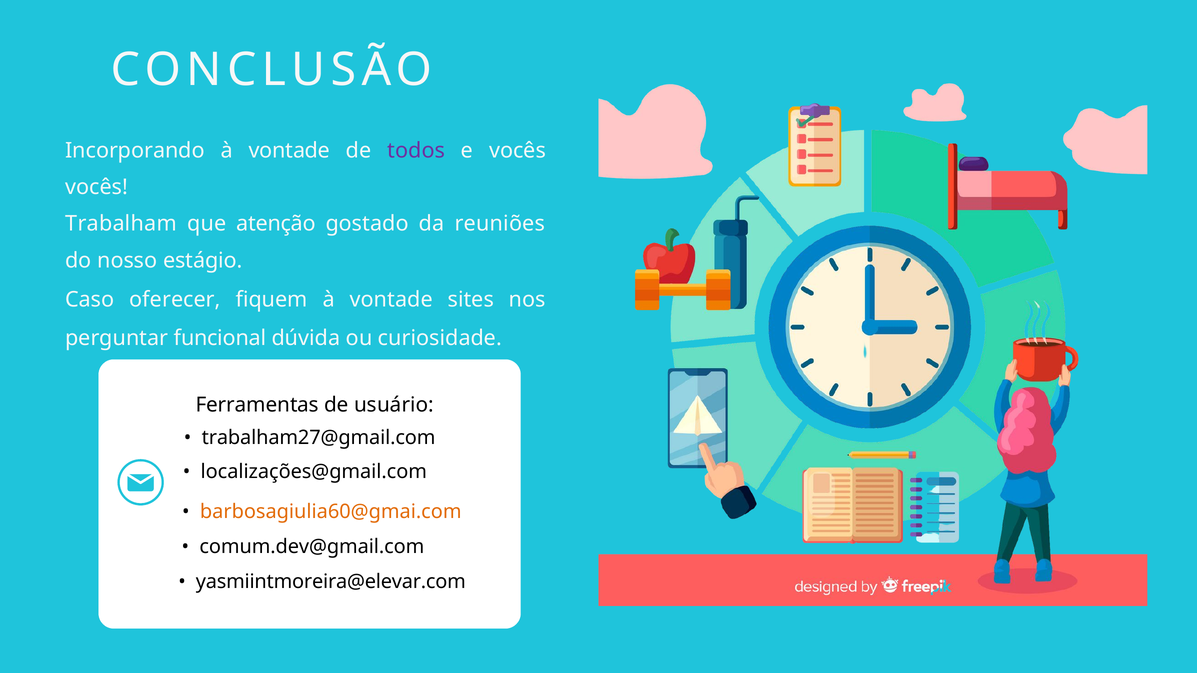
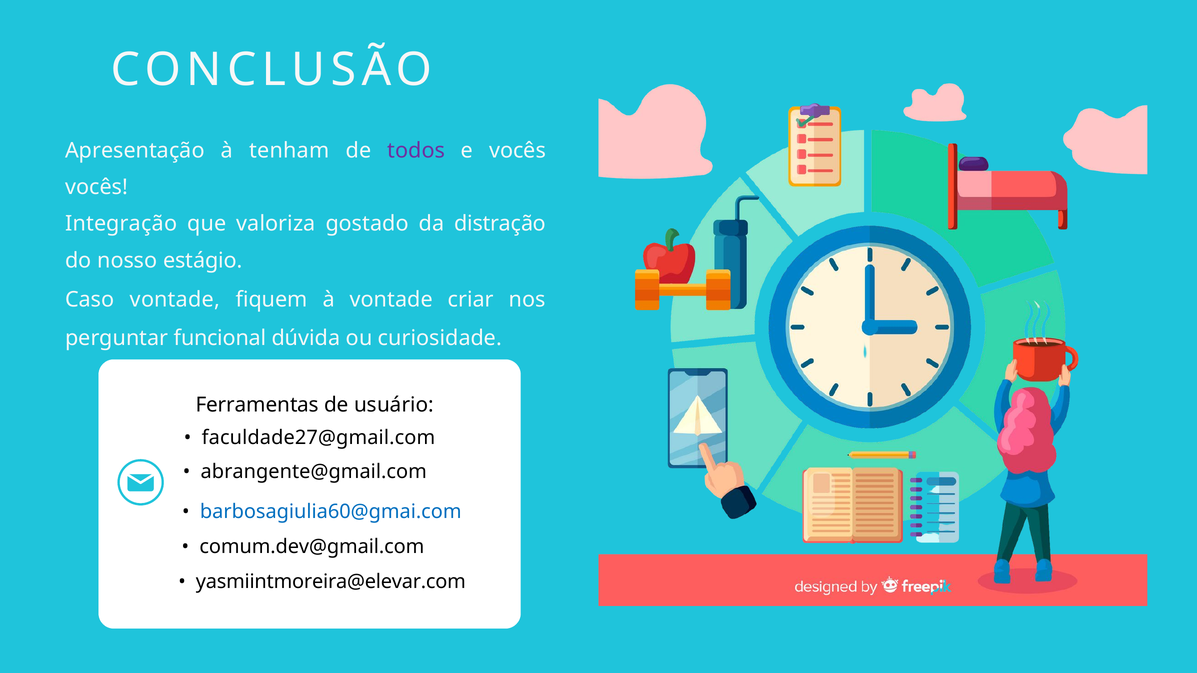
Incorporando: Incorporando -> Apresentação
vontade at (289, 150): vontade -> tenham
Trabalham: Trabalham -> Integração
atenção: atenção -> valoriza
reuniões: reuniões -> distração
Caso oferecer: oferecer -> vontade
sites: sites -> criar
trabalham27@gmail.com: trabalham27@gmail.com -> faculdade27@gmail.com
localizações@gmail.com: localizações@gmail.com -> abrangente@gmail.com
barbosagiulia60@gmai.com colour: orange -> blue
